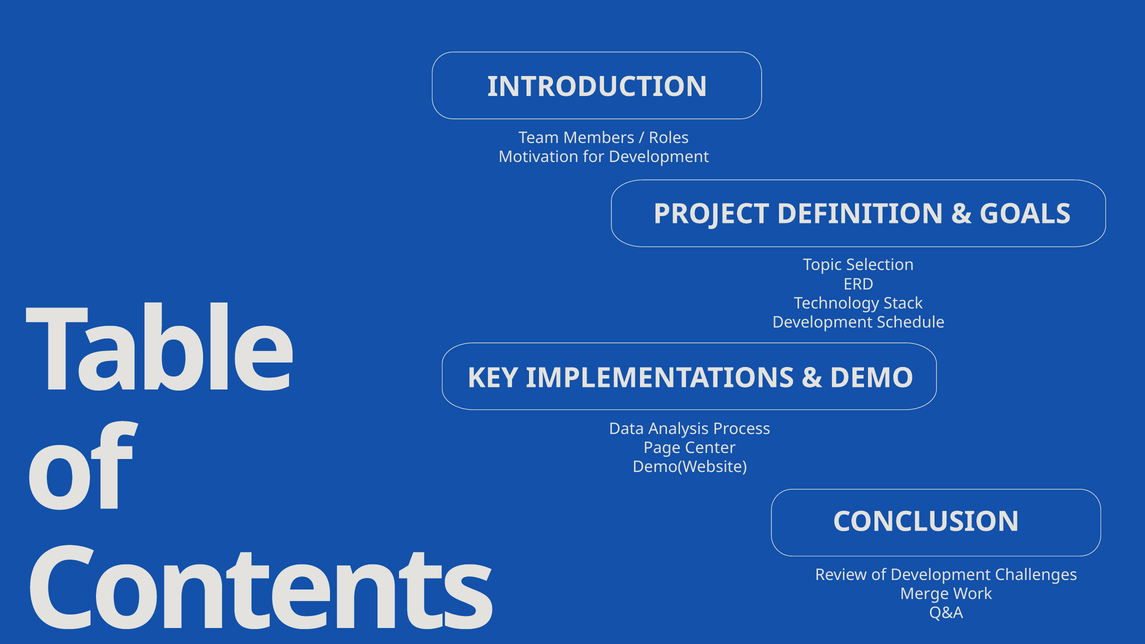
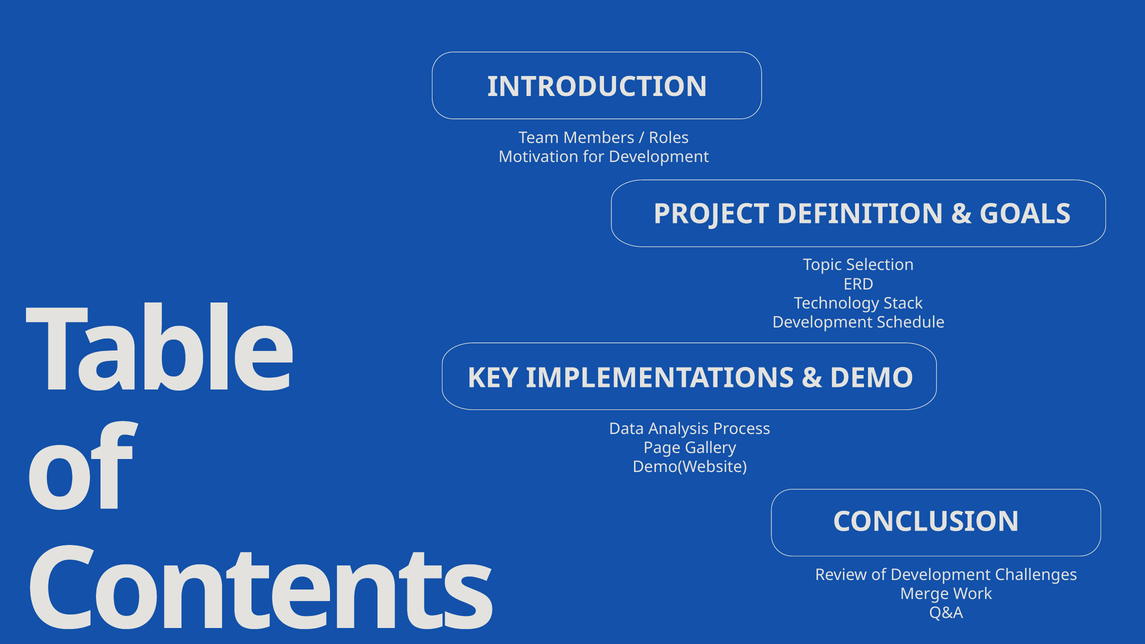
Center: Center -> Gallery
